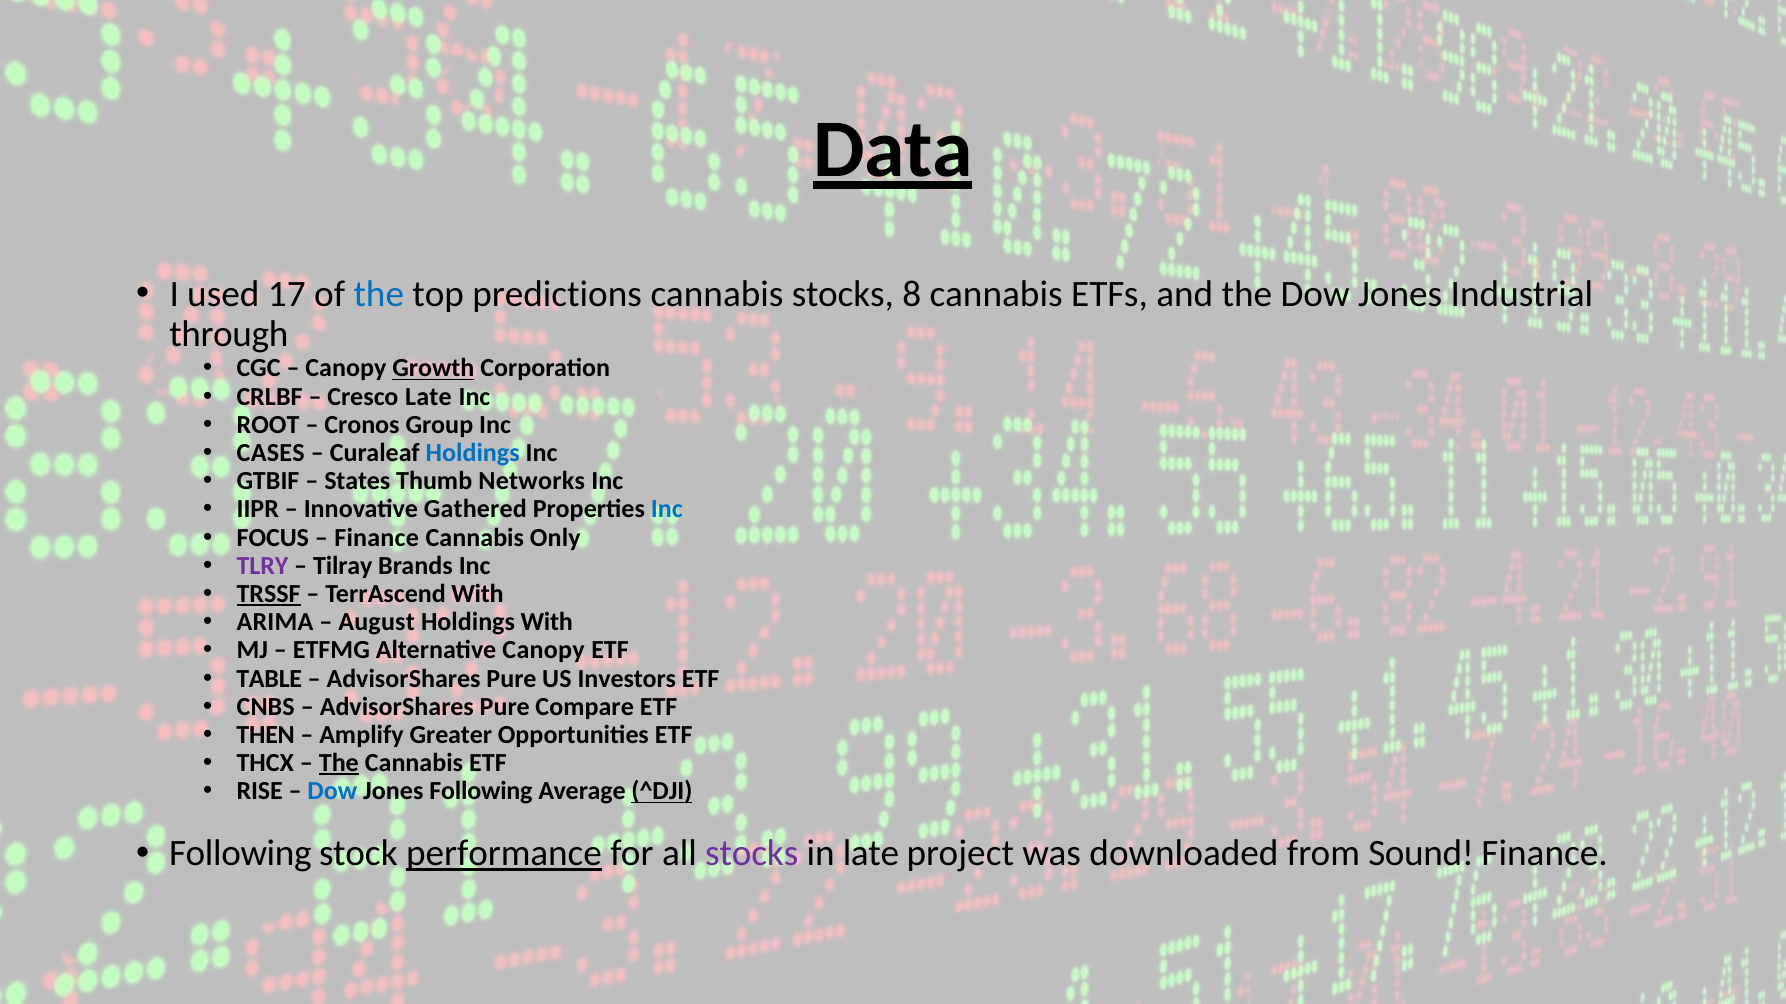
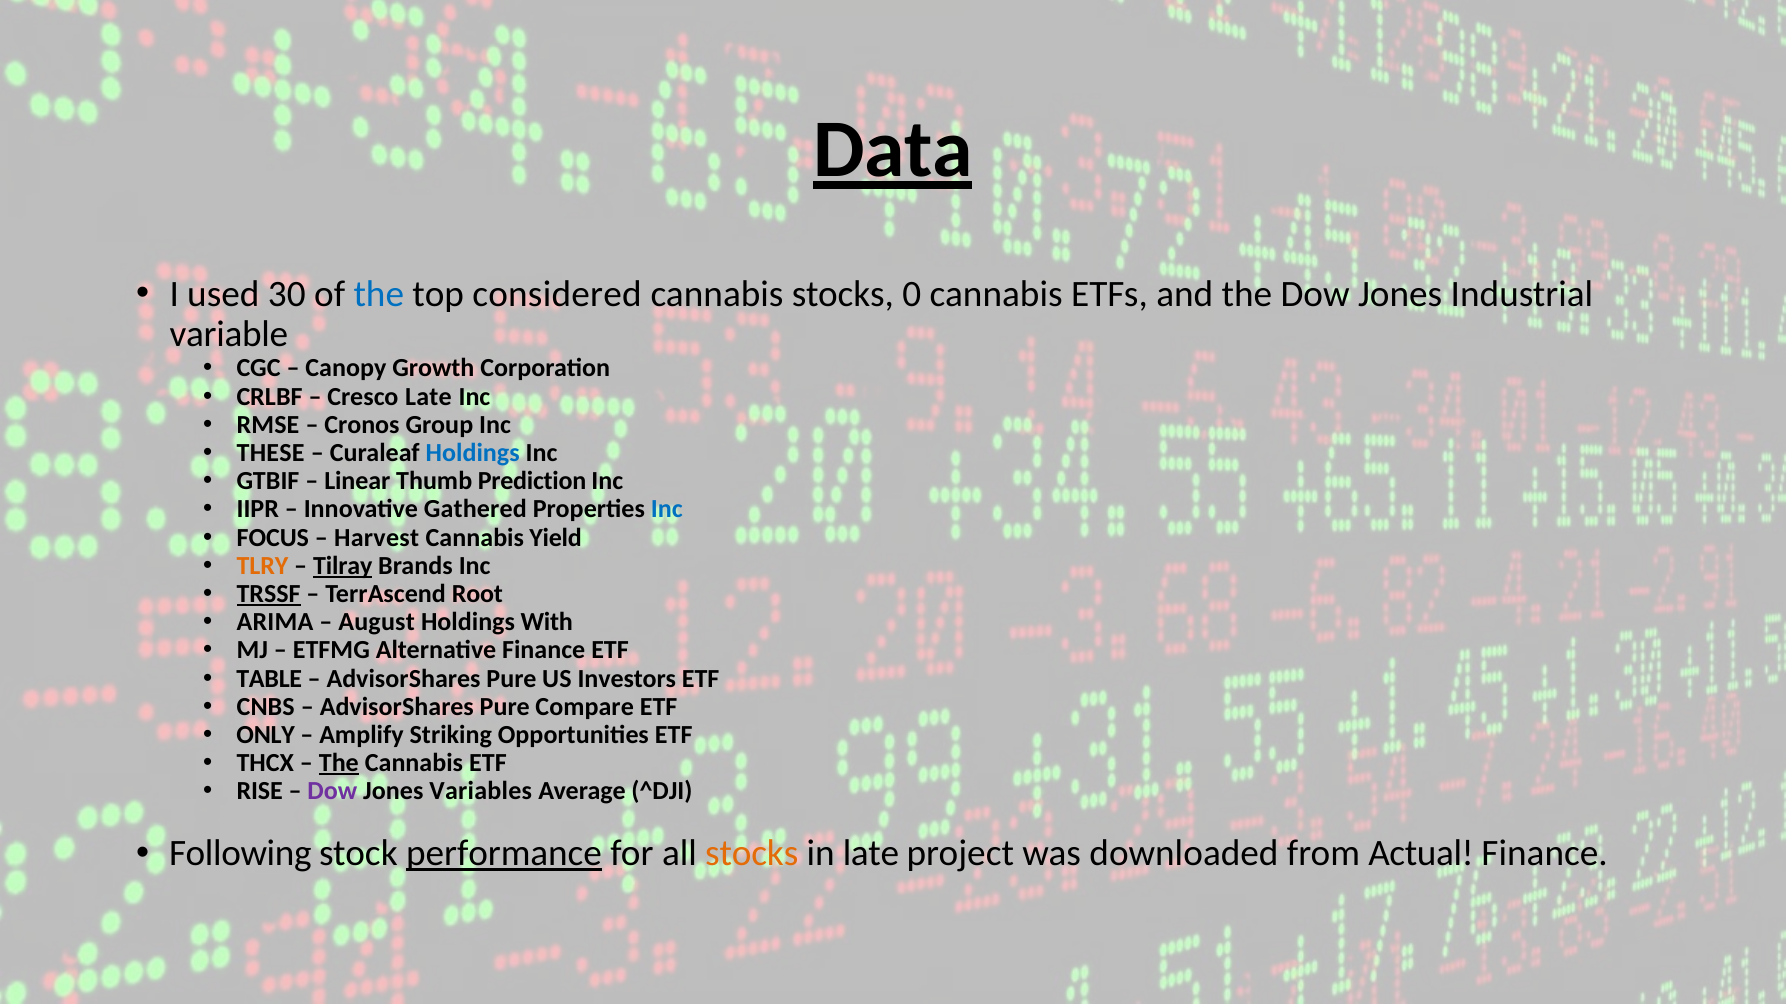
17: 17 -> 30
predictions: predictions -> considered
8: 8 -> 0
through: through -> variable
Growth underline: present -> none
ROOT: ROOT -> RMSE
CASES: CASES -> THESE
States: States -> Linear
Networks: Networks -> Prediction
Finance at (377, 538): Finance -> Harvest
Only: Only -> Yield
TLRY colour: purple -> orange
Tilray underline: none -> present
TerrAscend With: With -> Root
Alternative Canopy: Canopy -> Finance
THEN: THEN -> ONLY
Greater: Greater -> Striking
Dow at (332, 792) colour: blue -> purple
Jones Following: Following -> Variables
^DJI underline: present -> none
stocks at (752, 854) colour: purple -> orange
Sound: Sound -> Actual
